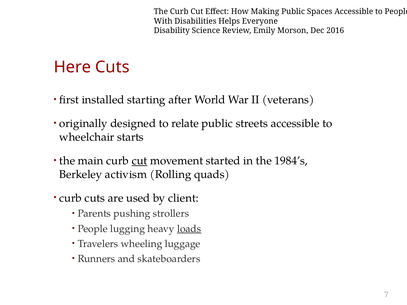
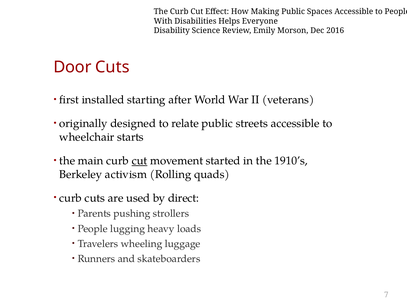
Here: Here -> Door
1984’s: 1984’s -> 1910’s
client: client -> direct
loads underline: present -> none
